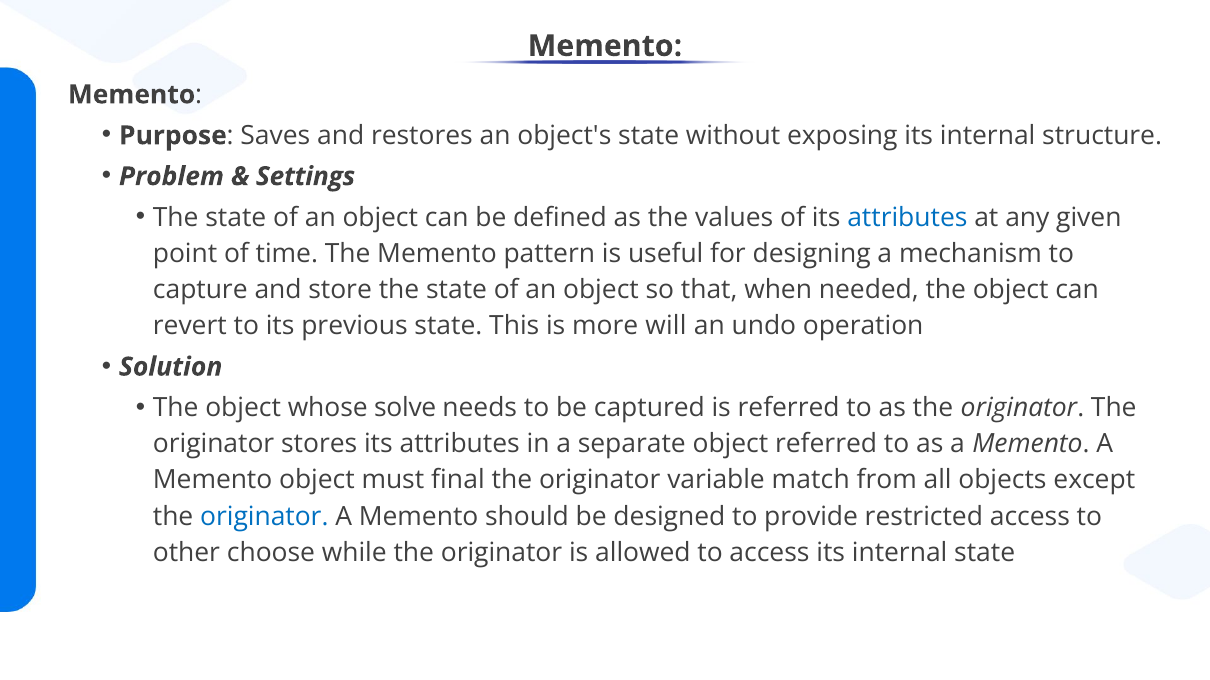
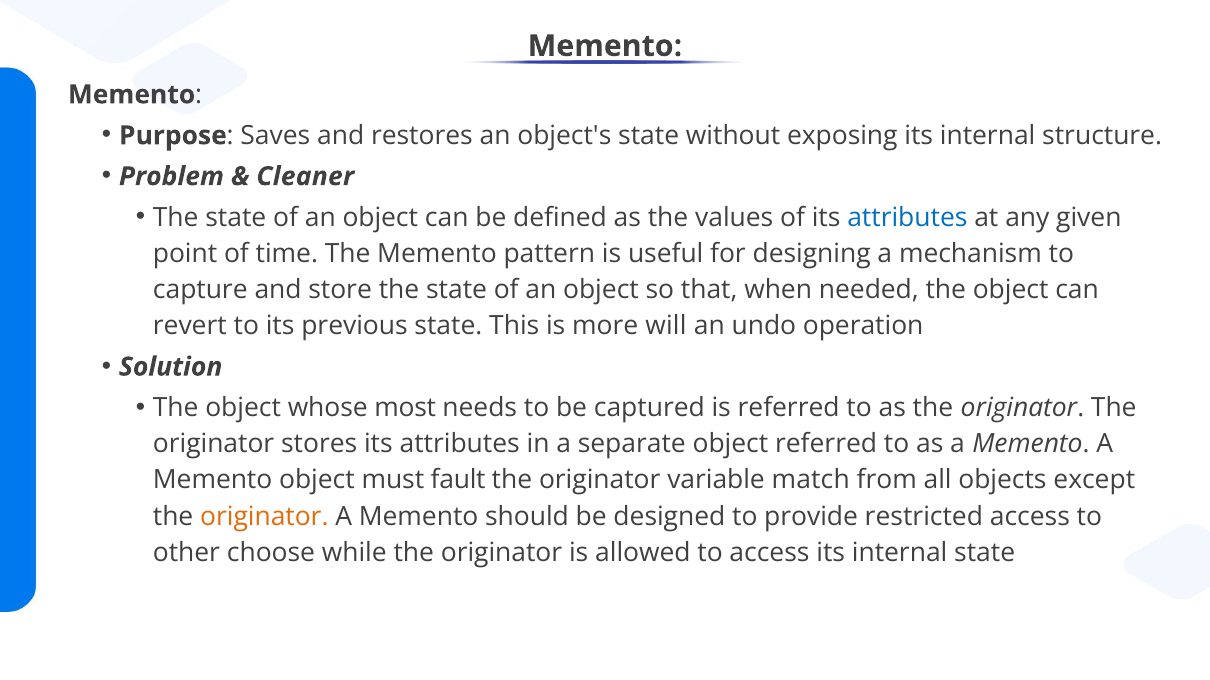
Settings: Settings -> Cleaner
solve: solve -> most
final: final -> fault
originator at (264, 517) colour: blue -> orange
